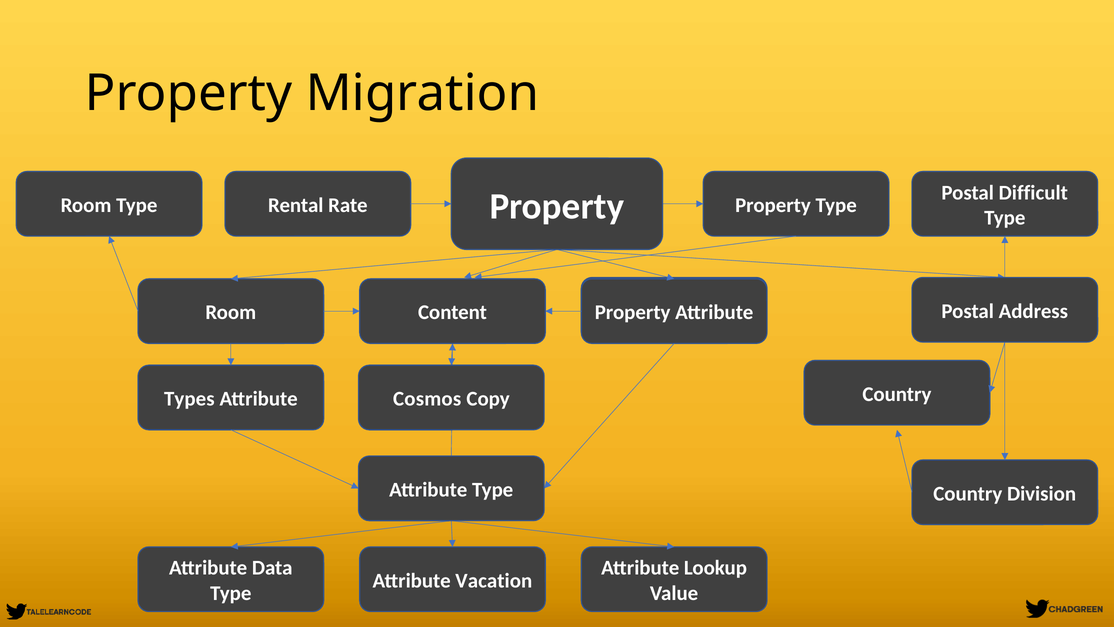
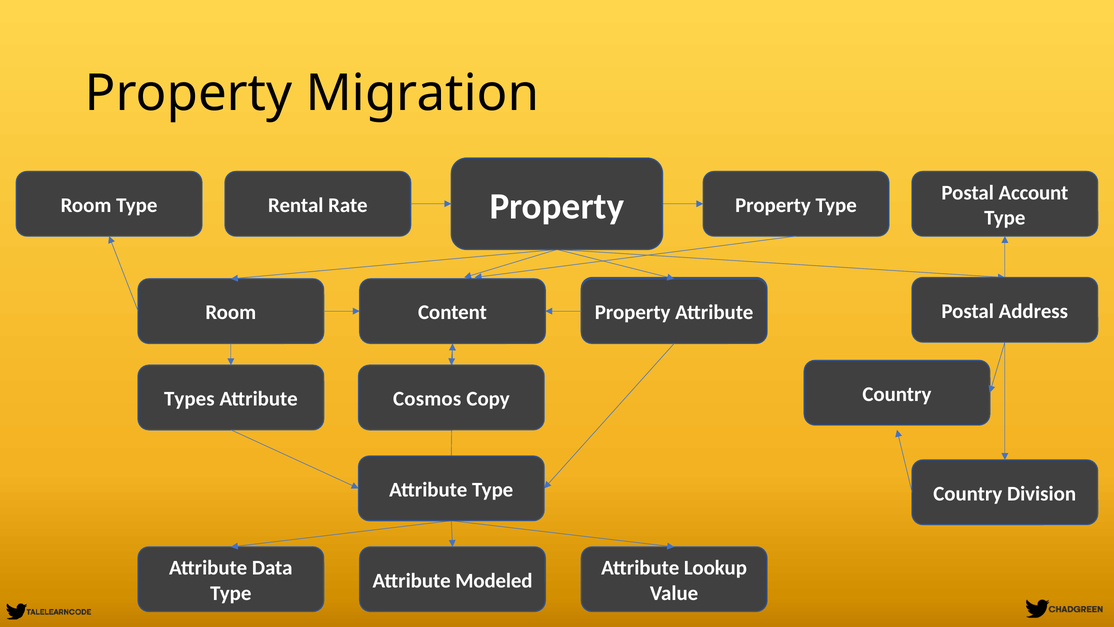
Difficult: Difficult -> Account
Vacation: Vacation -> Modeled
